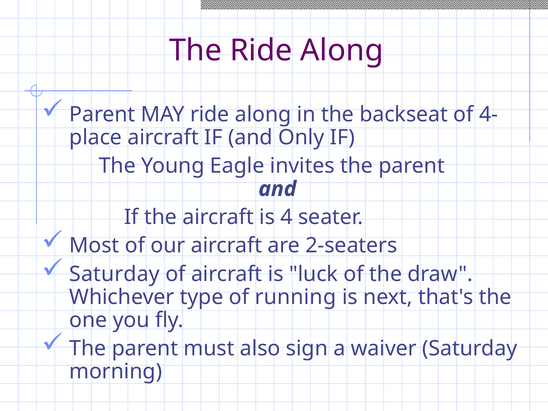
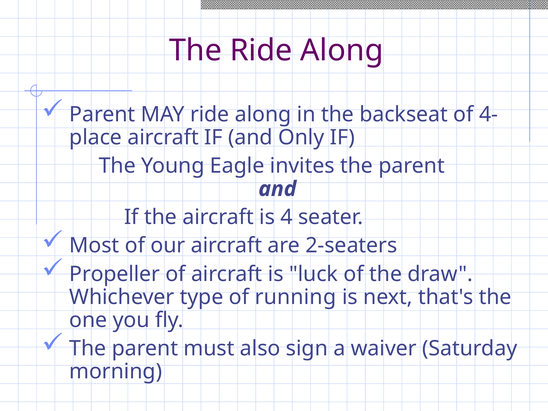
Saturday at (114, 274): Saturday -> Propeller
